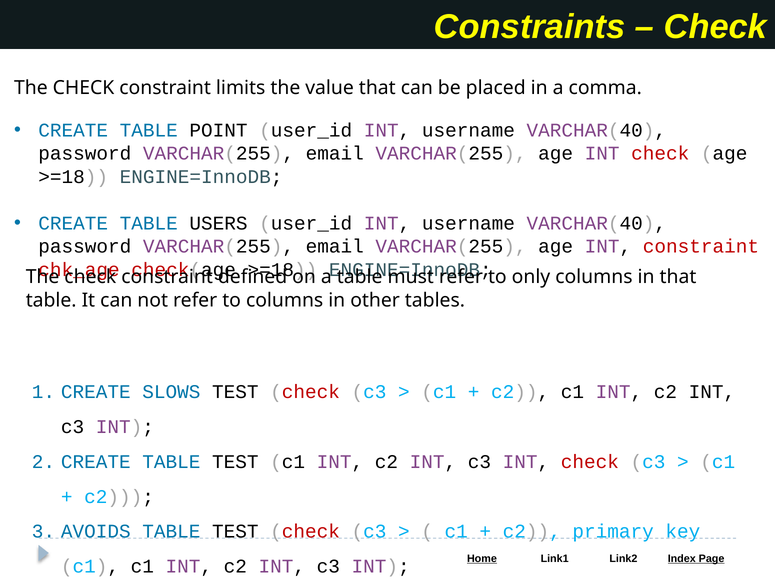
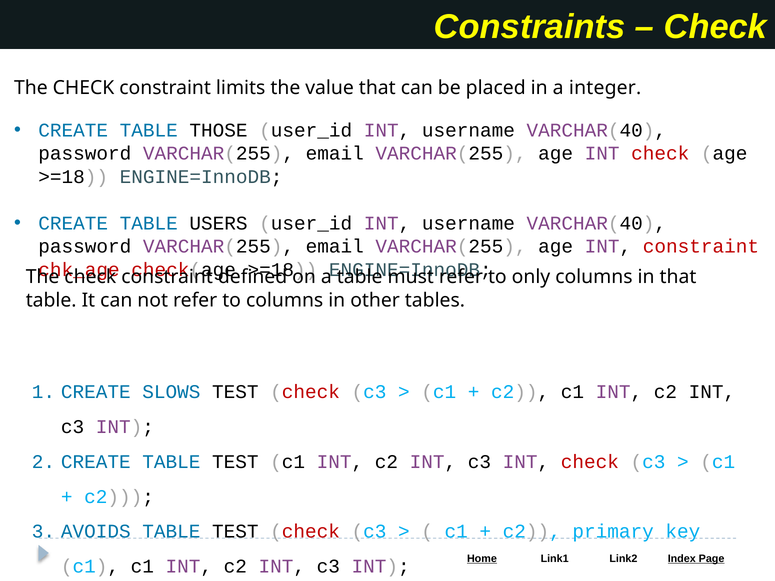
comma: comma -> integer
POINT: POINT -> THOSE
